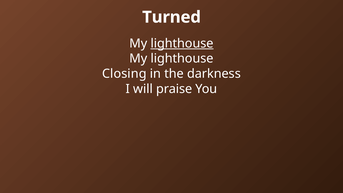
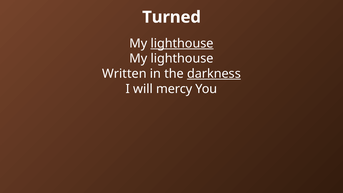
Closing: Closing -> Written
darkness underline: none -> present
praise: praise -> mercy
